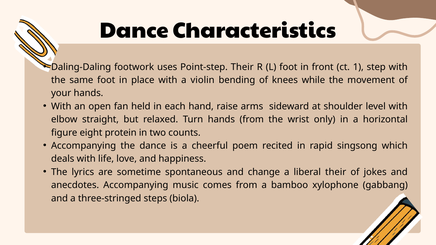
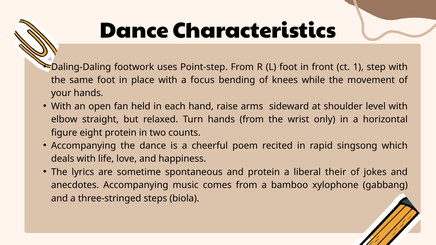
Point-step Their: Their -> From
violin: violin -> focus
and change: change -> protein
